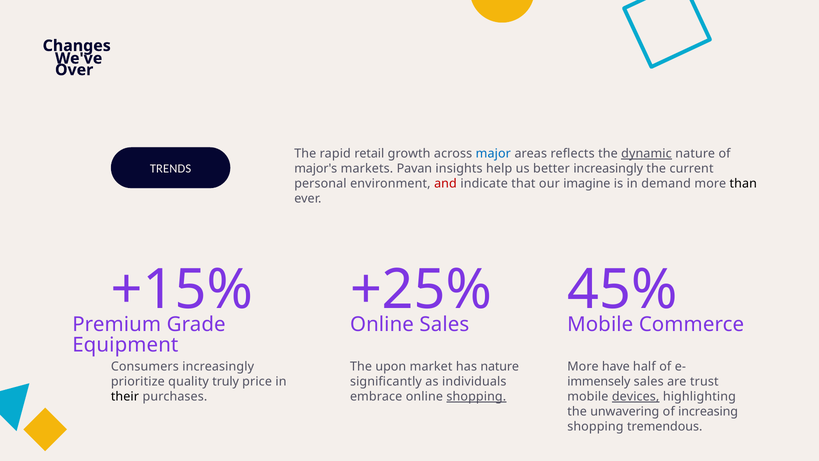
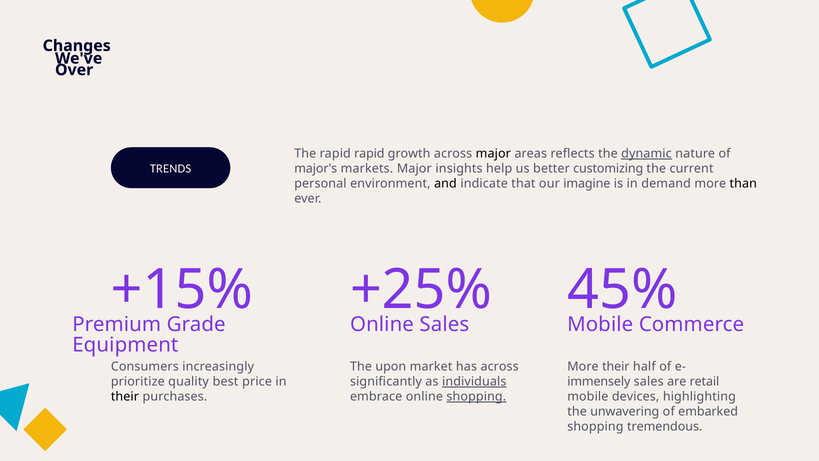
rapid retail: retail -> rapid
major at (493, 154) colour: blue -> black
markets Pavan: Pavan -> Major
better increasingly: increasingly -> customizing
and colour: red -> black
has nature: nature -> across
More have: have -> their
truly: truly -> best
individuals underline: none -> present
trust: trust -> retail
devices underline: present -> none
increasing: increasing -> embarked
